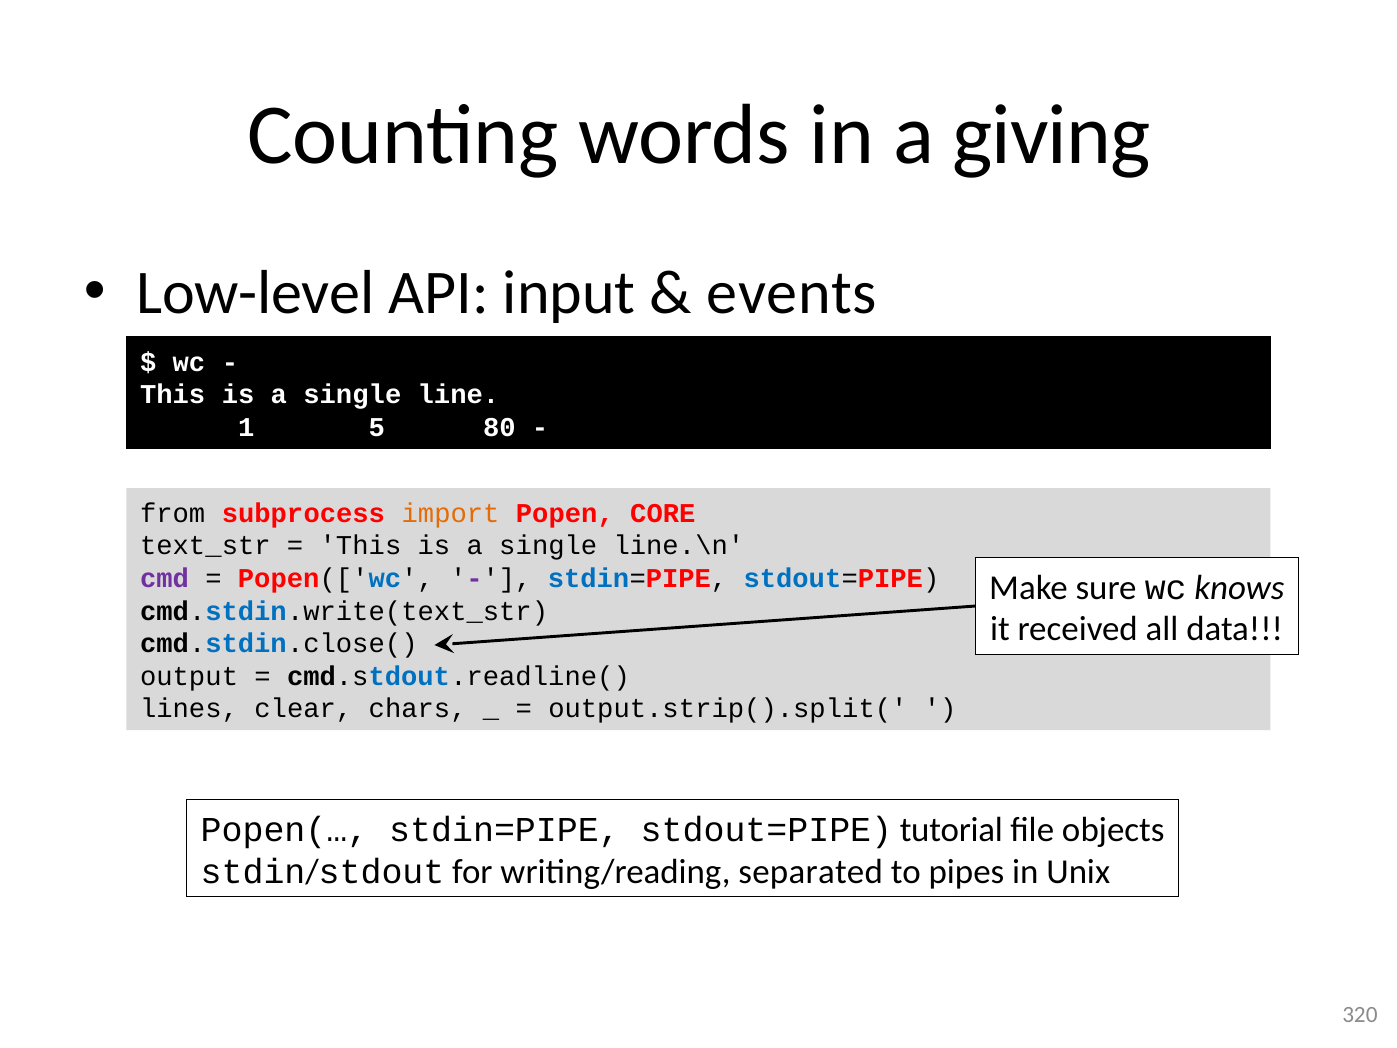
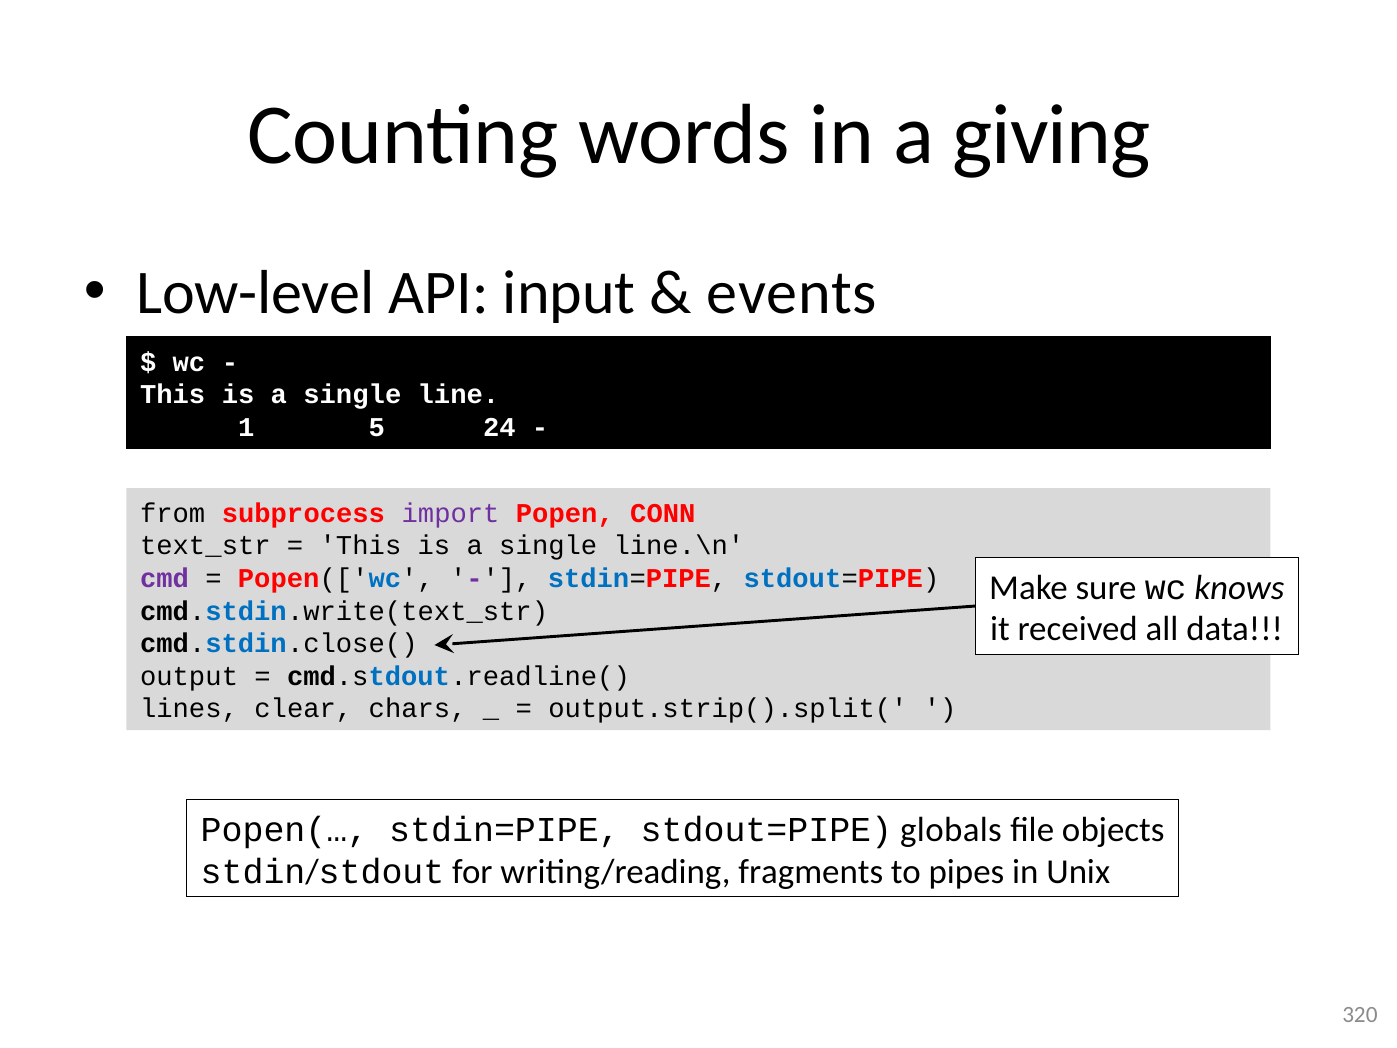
80: 80 -> 24
import colour: orange -> purple
CORE: CORE -> CONN
tutorial: tutorial -> globals
separated: separated -> fragments
